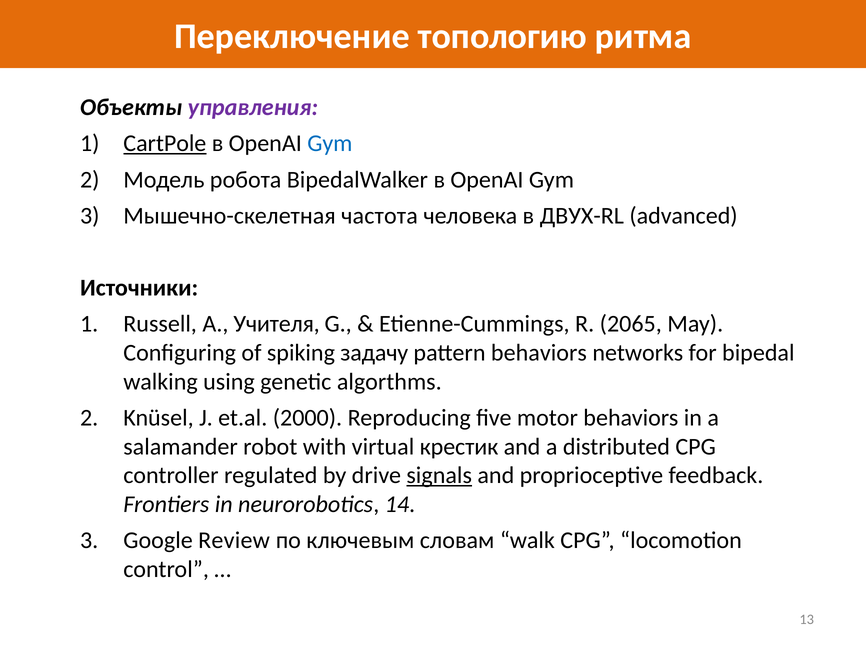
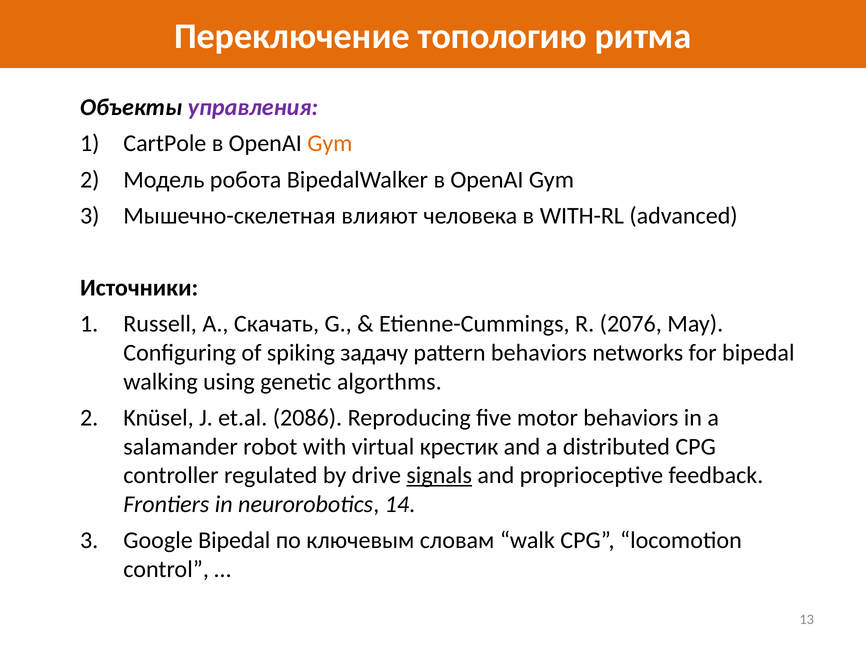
CartPole underline: present -> none
Gym at (330, 144) colour: blue -> orange
частота: частота -> влияют
ДВУХ-RL: ДВУХ-RL -> WITH-RL
Учителя: Учителя -> Скачать
2065: 2065 -> 2076
2000: 2000 -> 2086
Google Review: Review -> Bipedal
